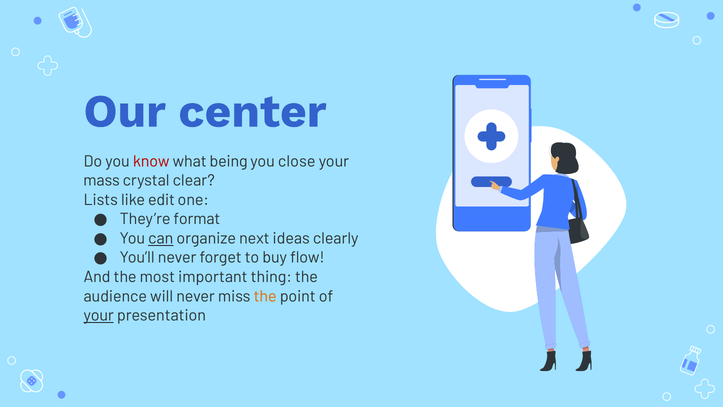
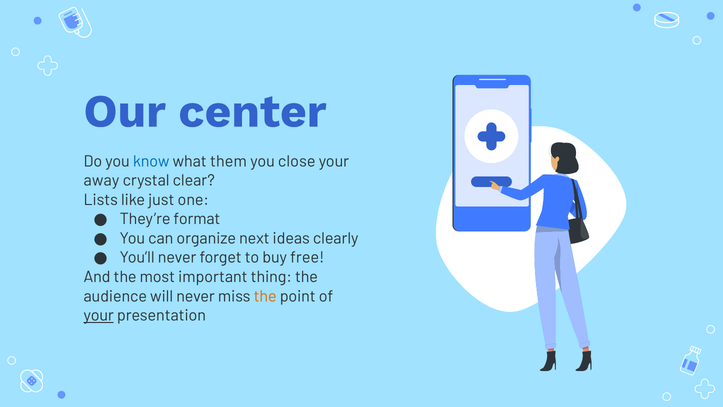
know colour: red -> blue
being: being -> them
mass: mass -> away
edit: edit -> just
can underline: present -> none
flow: flow -> free
